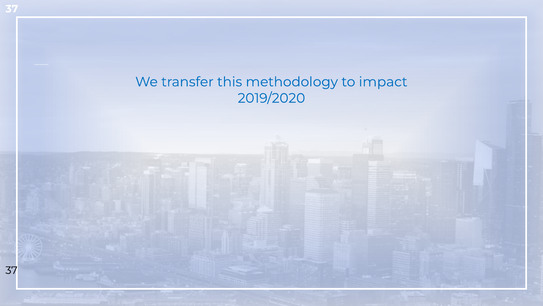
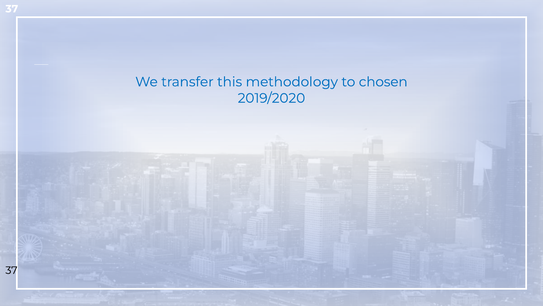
impact: impact -> chosen
